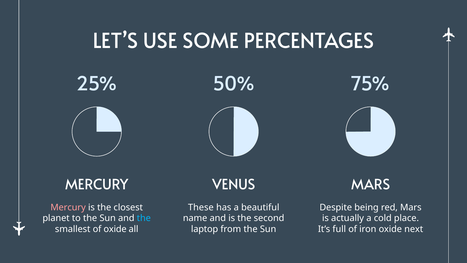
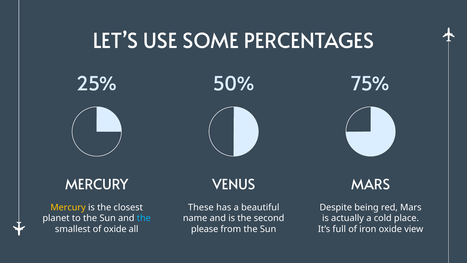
Mercury at (68, 207) colour: pink -> yellow
laptop: laptop -> please
next: next -> view
